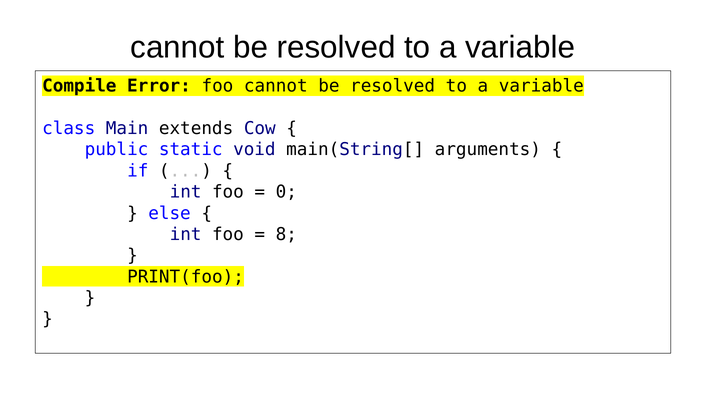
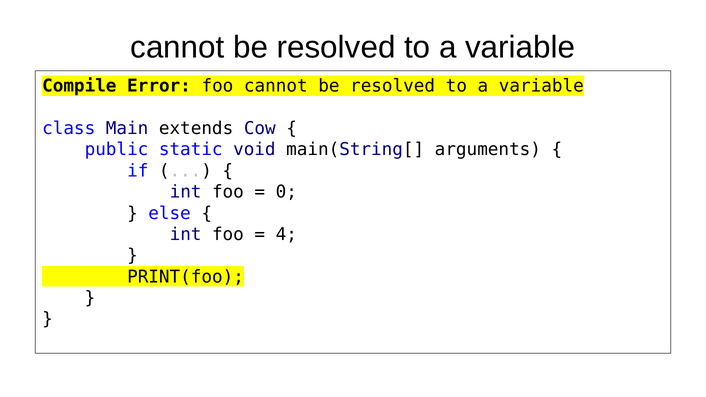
8: 8 -> 4
